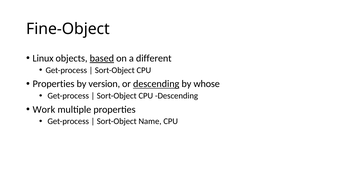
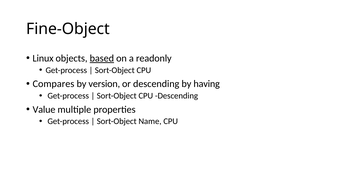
different: different -> readonly
Properties at (54, 84): Properties -> Compares
descending at (156, 84) underline: present -> none
whose: whose -> having
Work: Work -> Value
